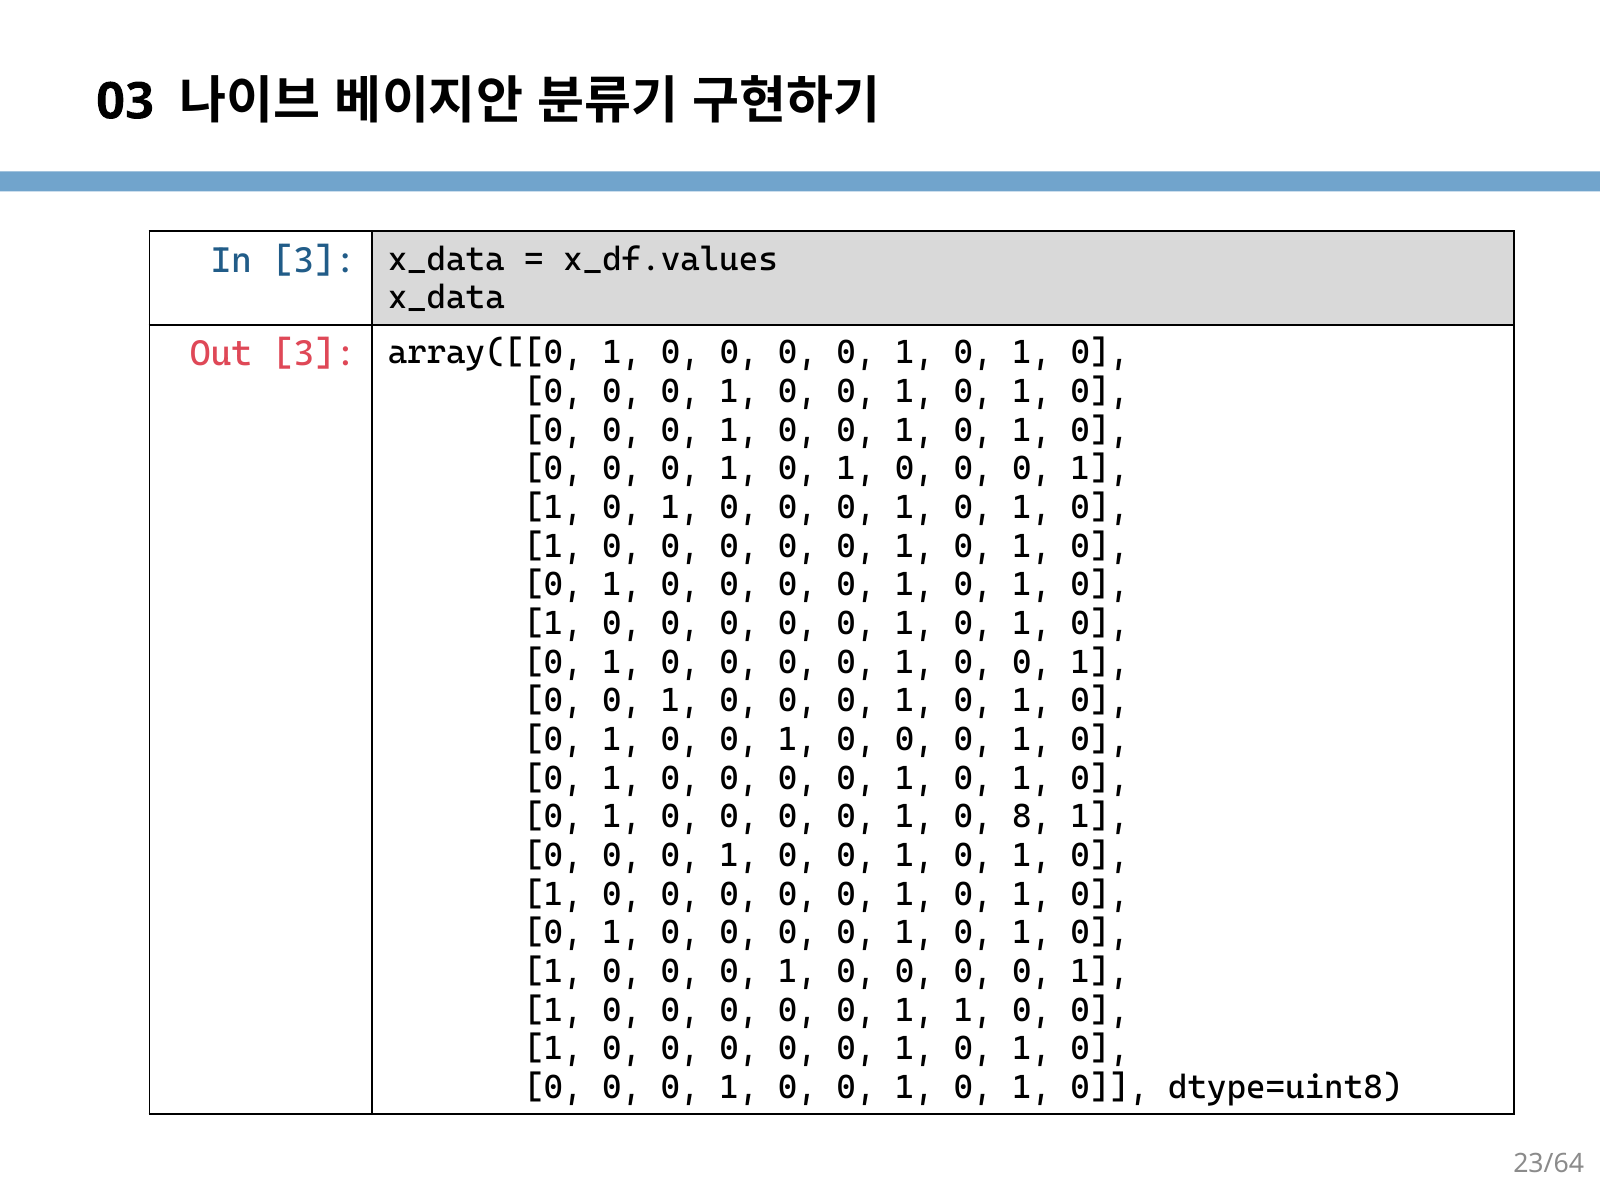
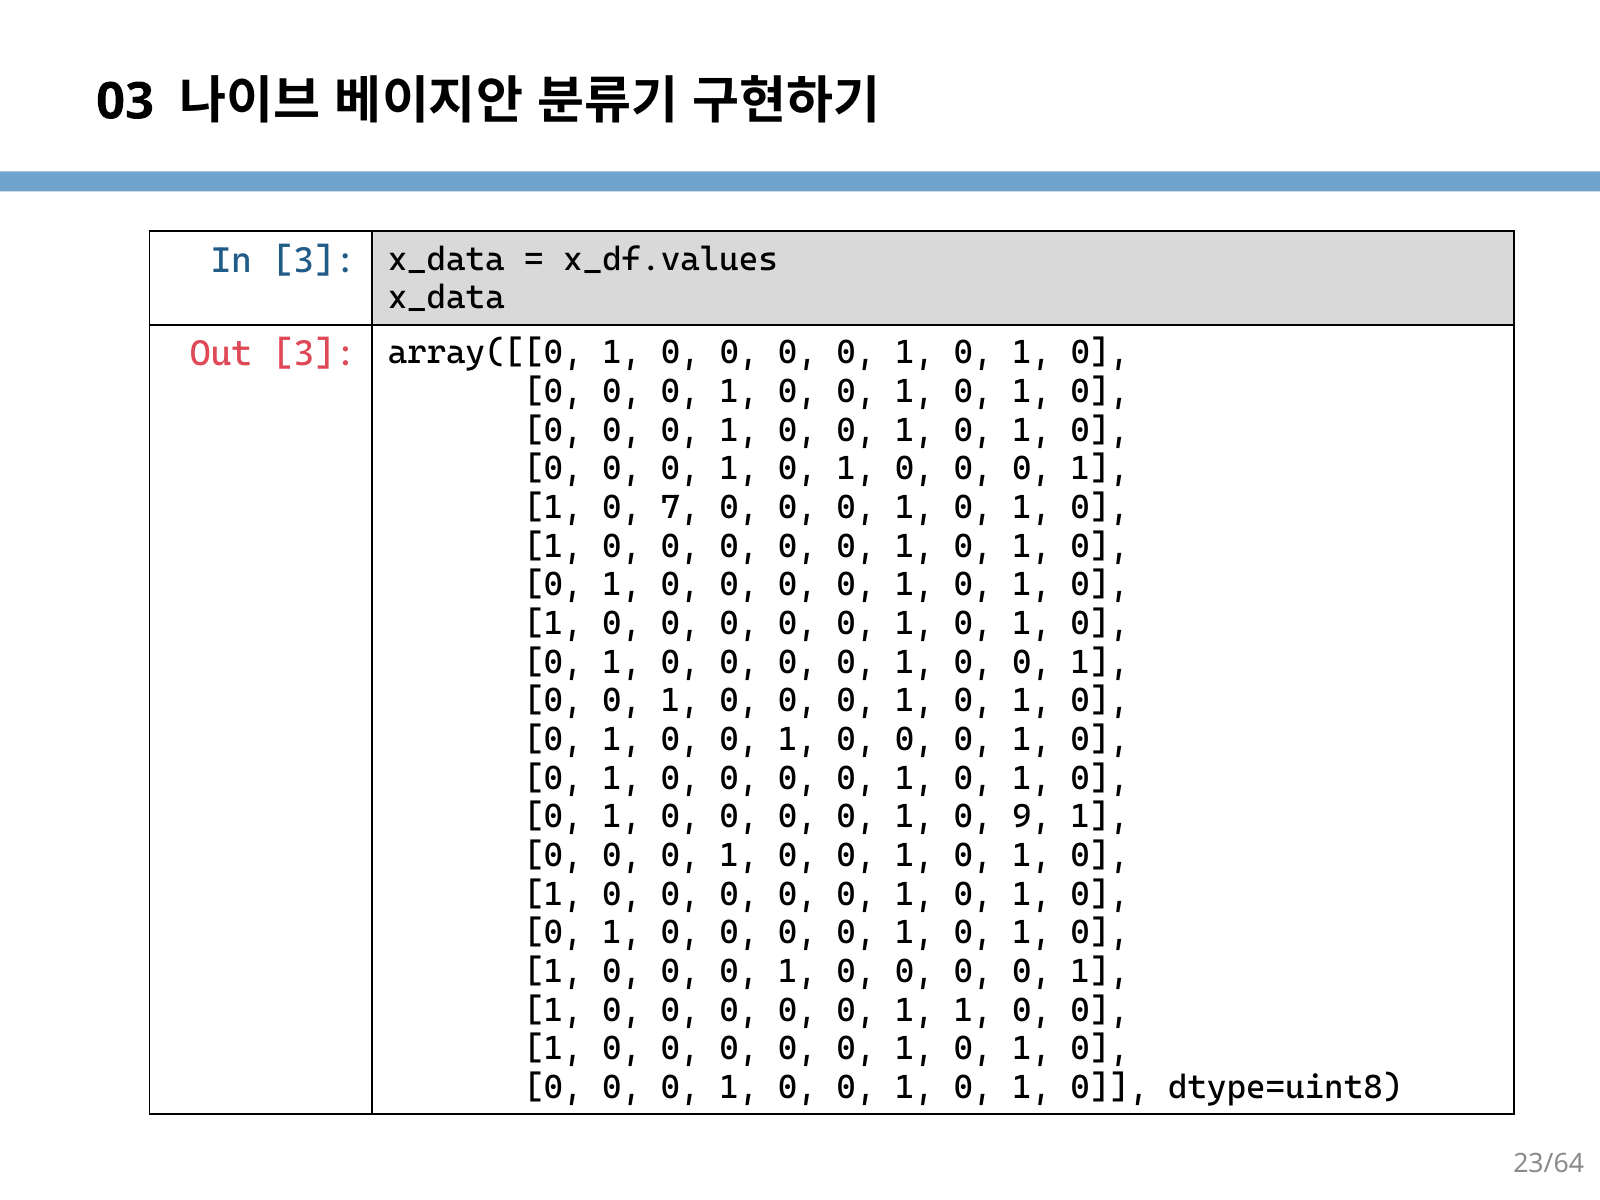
1 at (680, 507): 1 -> 7
8: 8 -> 9
